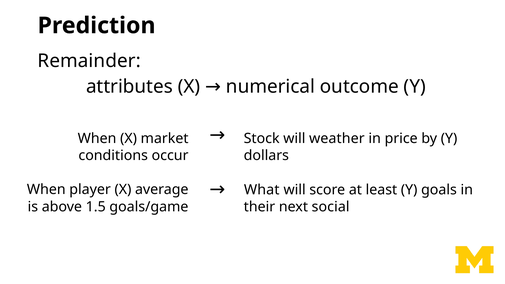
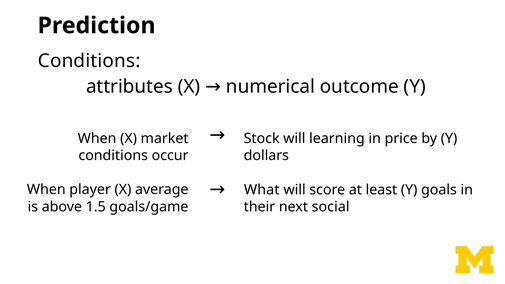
Remainder at (89, 61): Remainder -> Conditions
weather: weather -> learning
